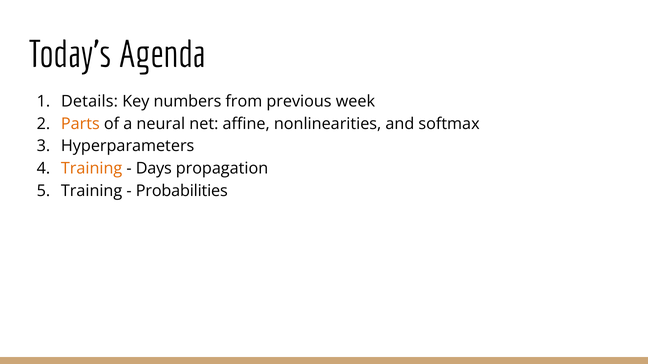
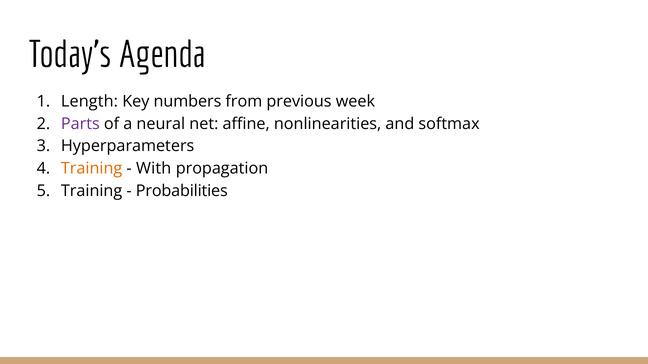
Details: Details -> Length
Parts colour: orange -> purple
Days: Days -> With
